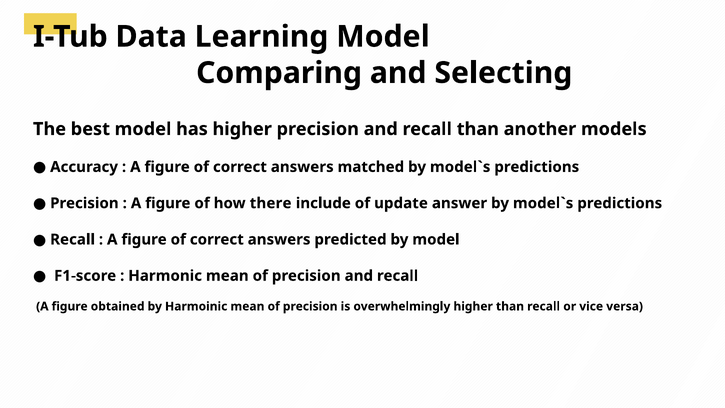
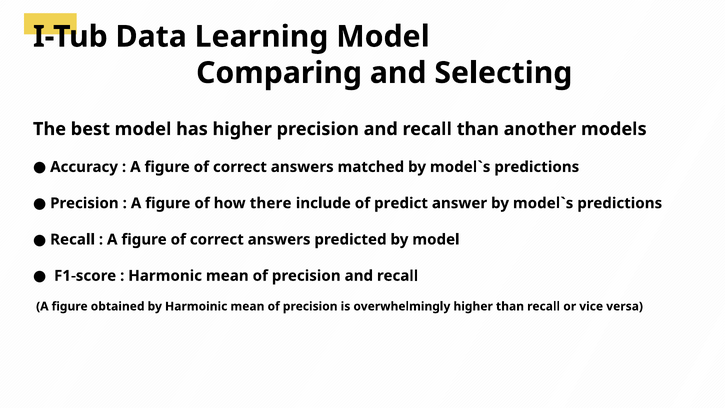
update: update -> predict
